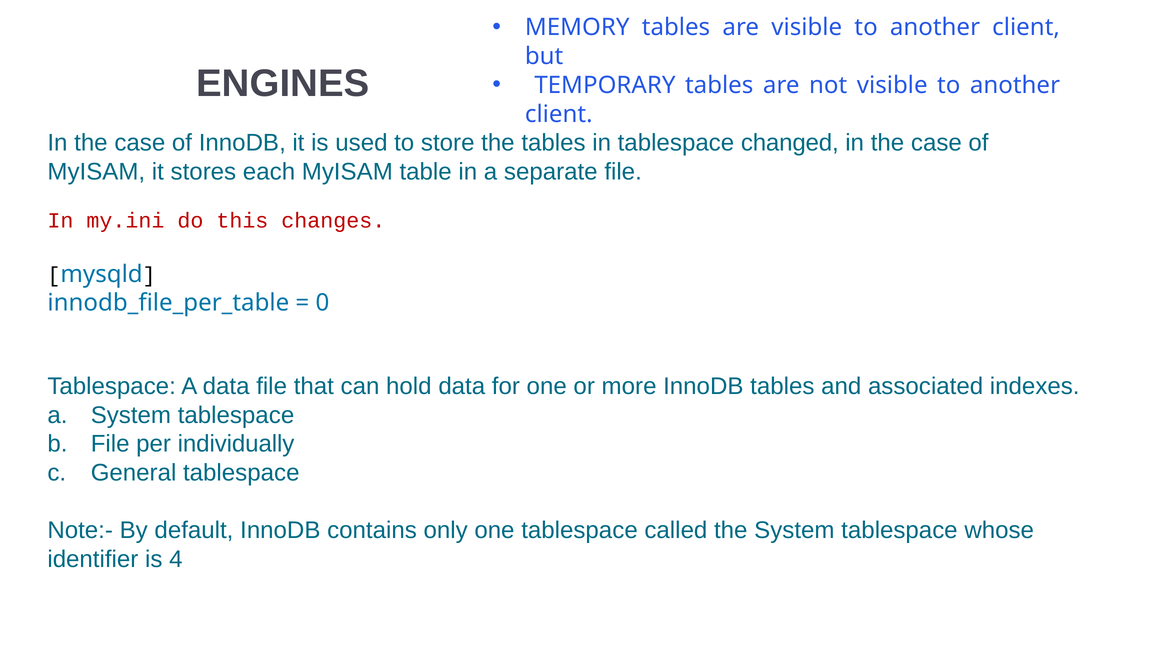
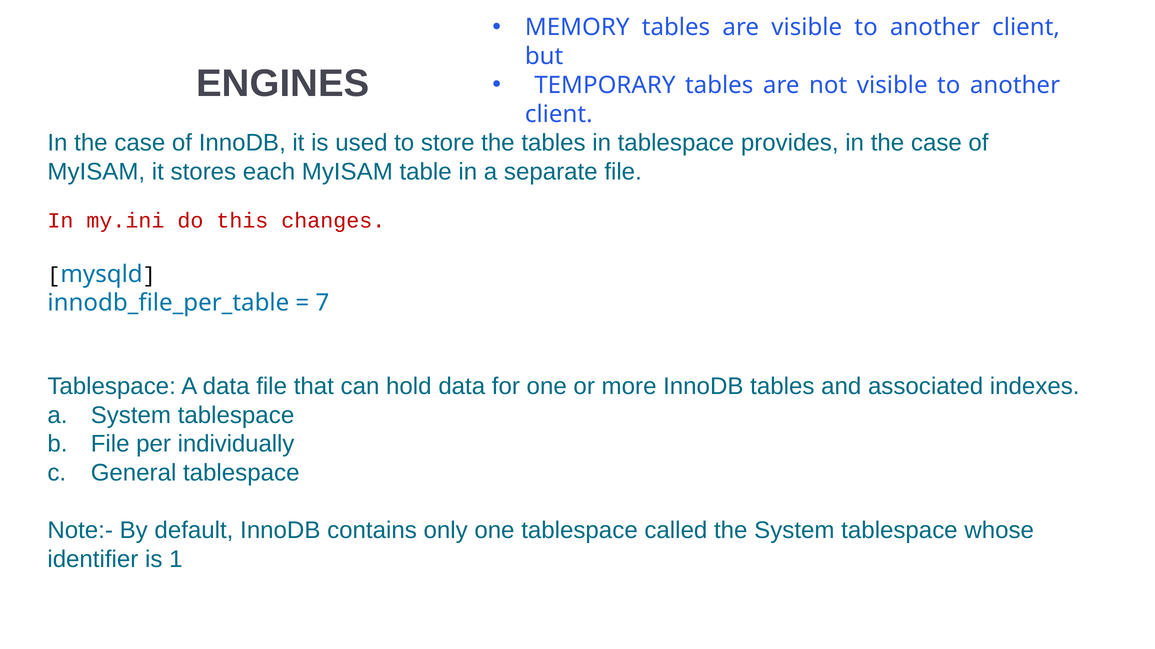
changed: changed -> provides
0: 0 -> 7
4: 4 -> 1
